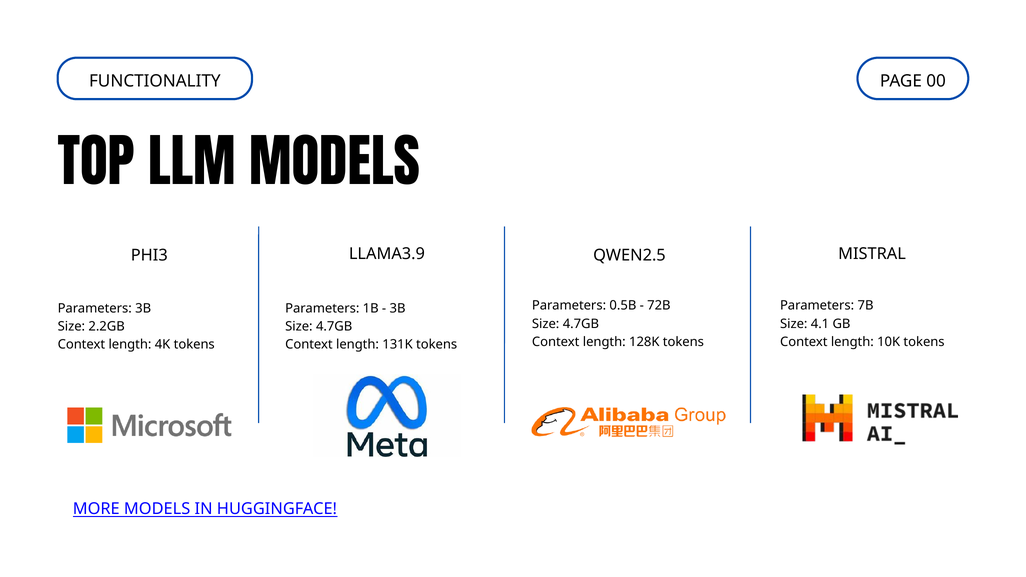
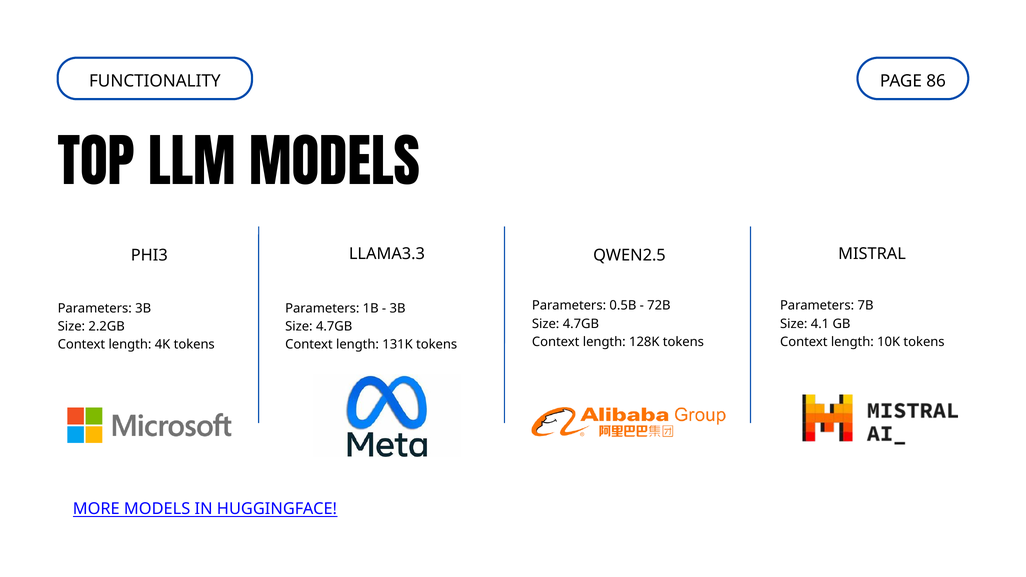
00: 00 -> 86
LLAMA3.9: LLAMA3.9 -> LLAMA3.3
